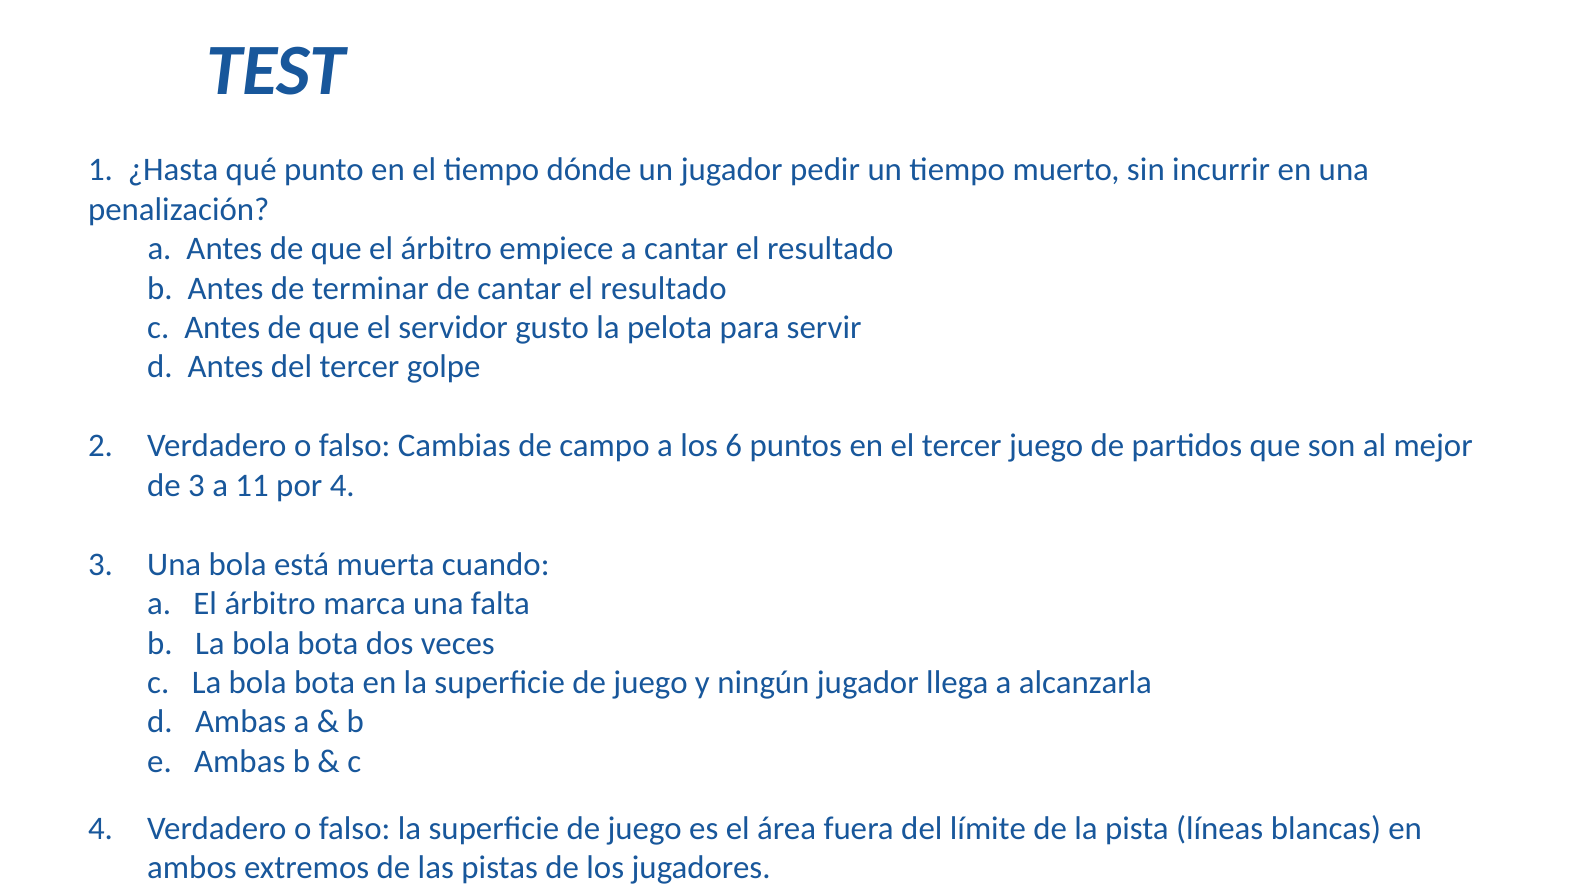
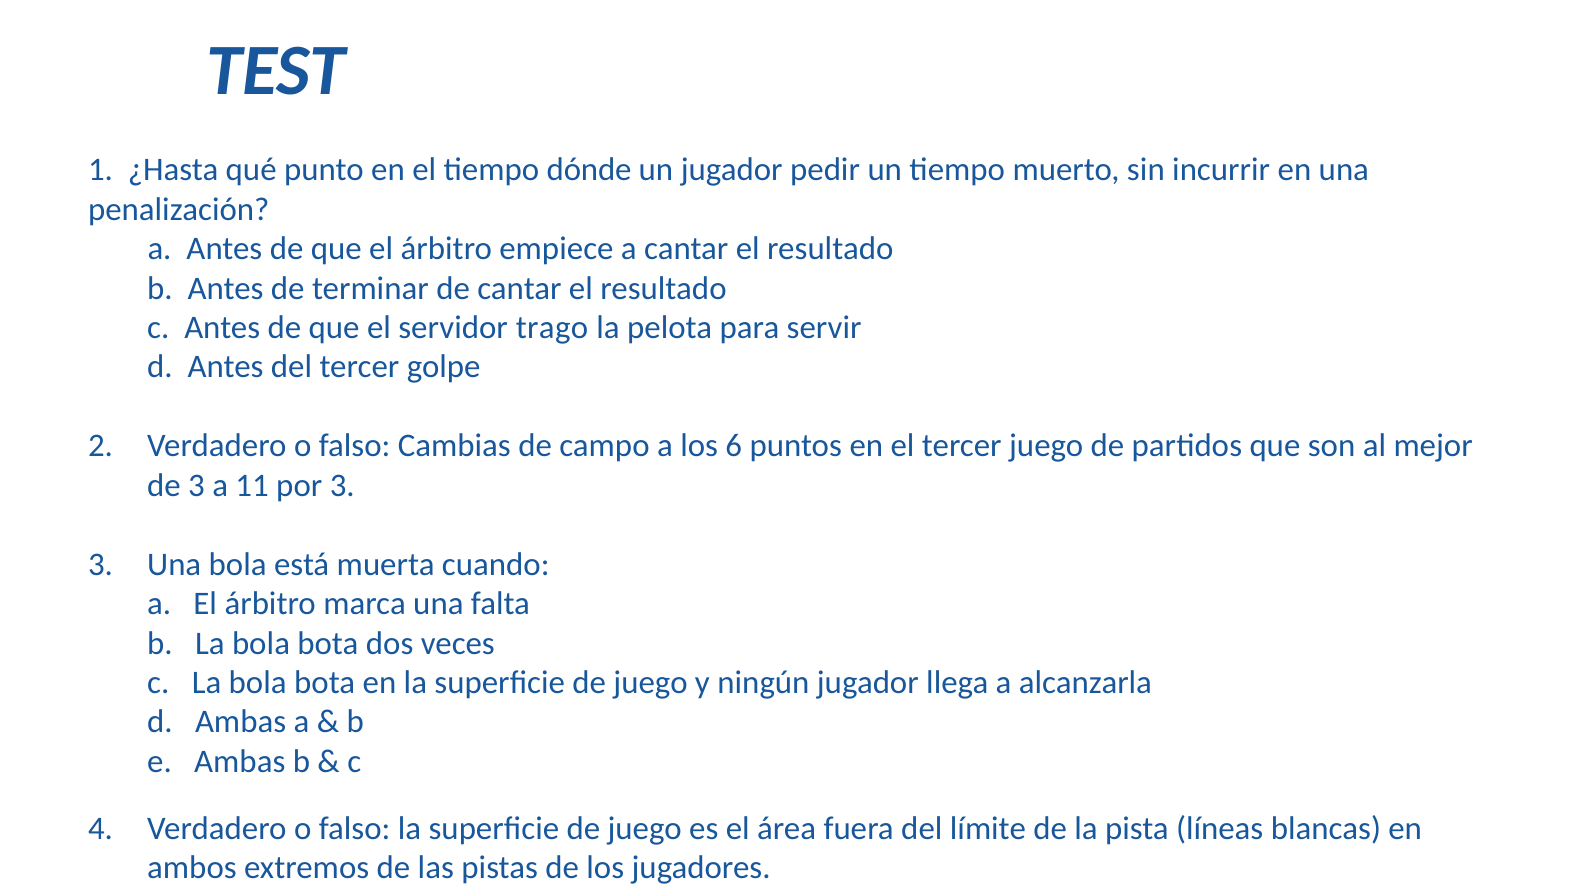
gusto: gusto -> trago
por 4: 4 -> 3
